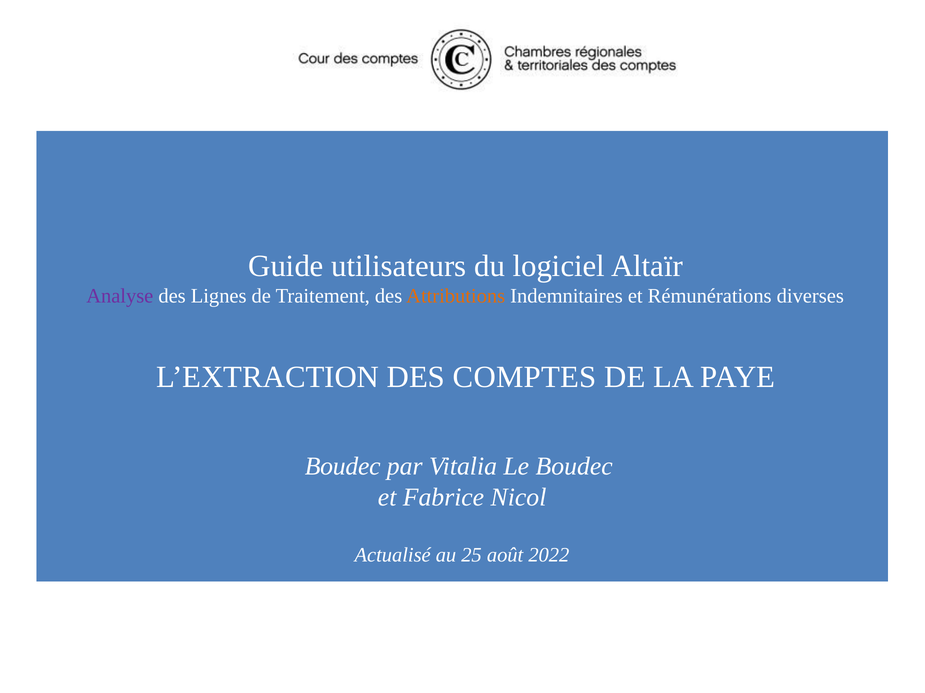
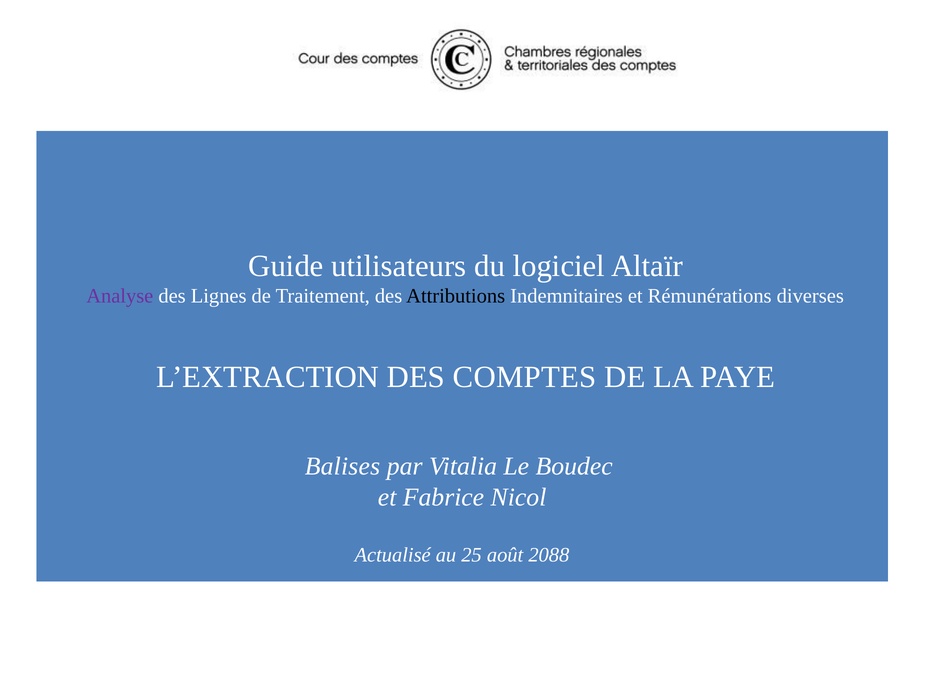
Attributions colour: orange -> black
Boudec at (343, 467): Boudec -> Balises
2022: 2022 -> 2088
